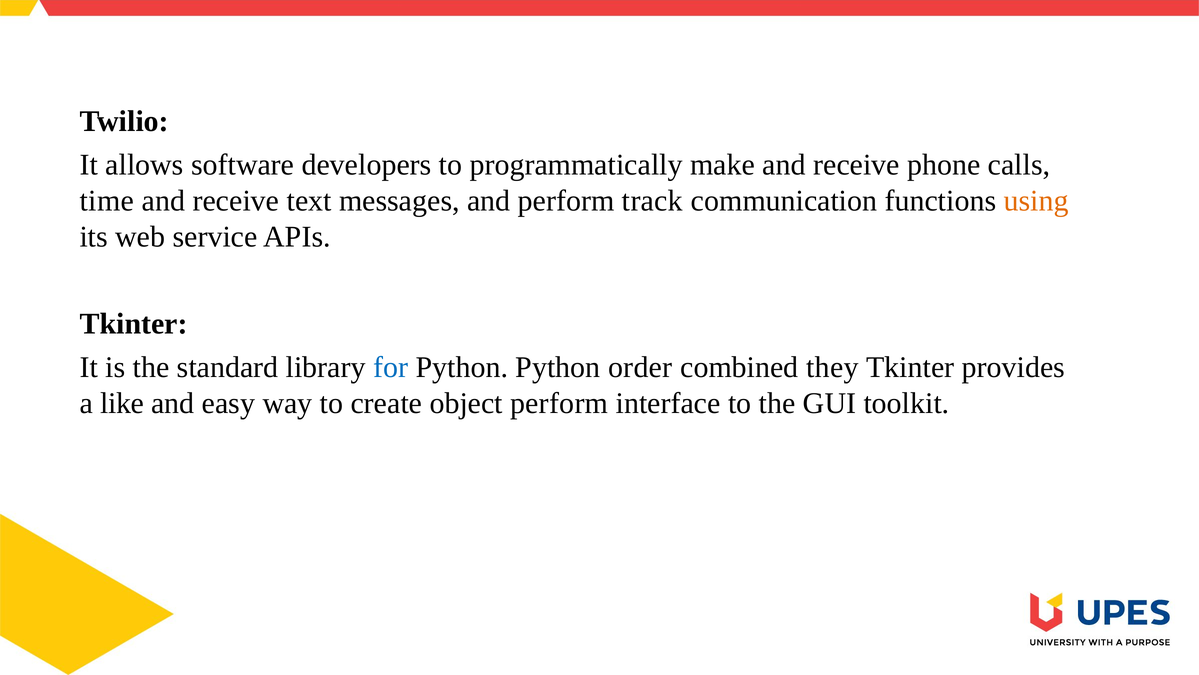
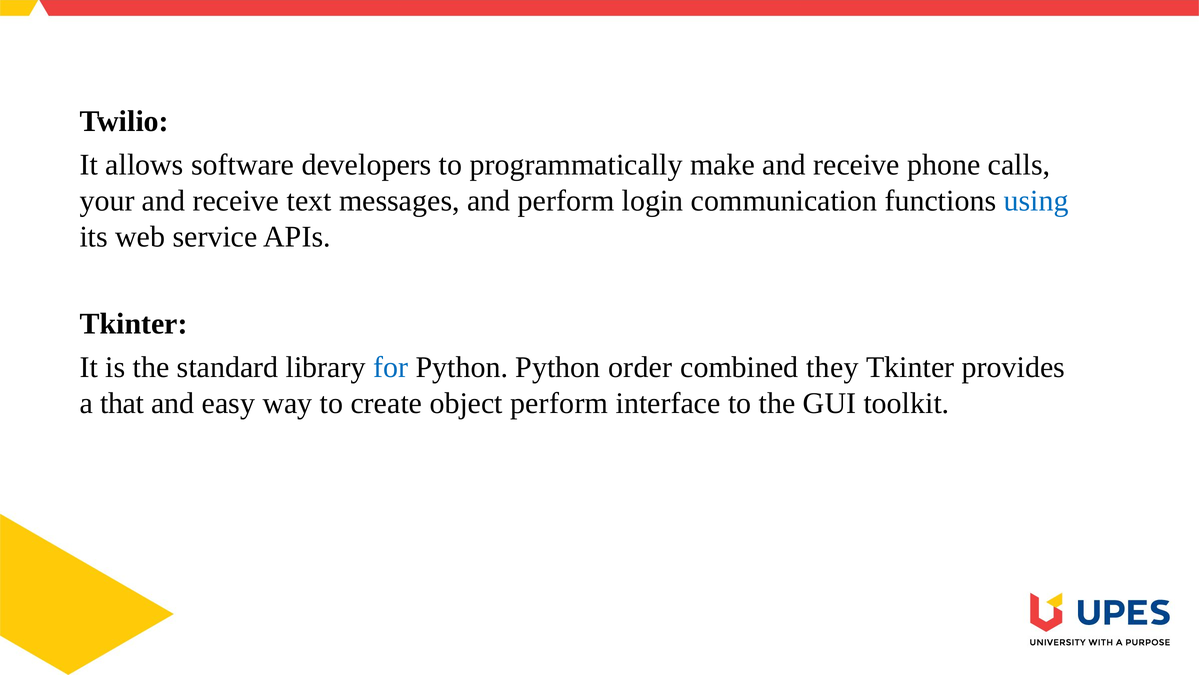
time: time -> your
track: track -> login
using colour: orange -> blue
like: like -> that
